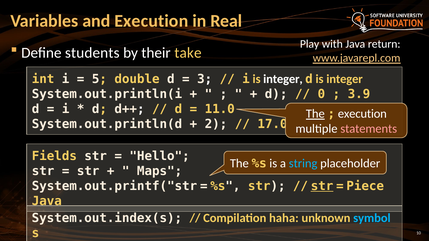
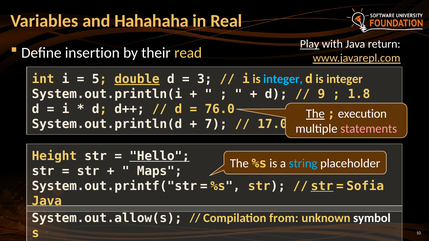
and Execution: Execution -> Hahahaha
Play underline: none -> present
students: students -> insertion
take: take -> read
double underline: none -> present
integer at (283, 79) colour: white -> light blue
0: 0 -> 9
3.9: 3.9 -> 1.8
11.0: 11.0 -> 76.0
2: 2 -> 7
Fields: Fields -> Height
Hello underline: none -> present
Piece: Piece -> Sofia
System.out.index(s: System.out.index(s -> System.out.allow(s
haha: haha -> from
symbol colour: light blue -> white
